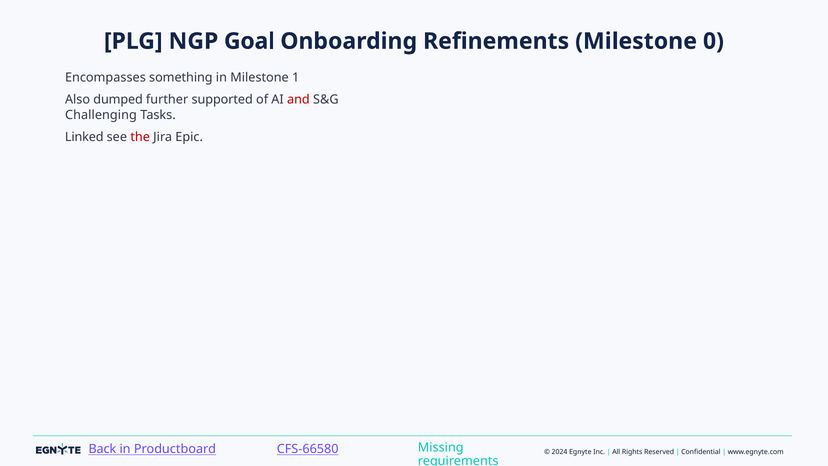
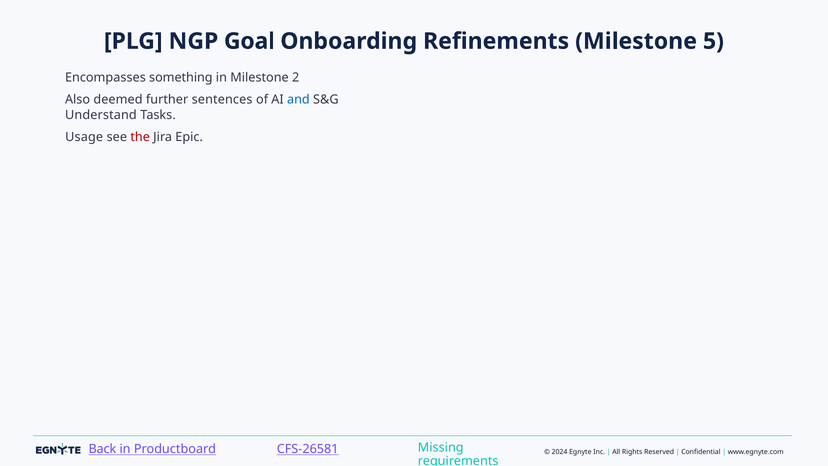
0: 0 -> 5
1: 1 -> 2
dumped: dumped -> deemed
supported: supported -> sentences
and colour: red -> blue
Challenging: Challenging -> Understand
Linked: Linked -> Usage
CFS-66580: CFS-66580 -> CFS-26581
